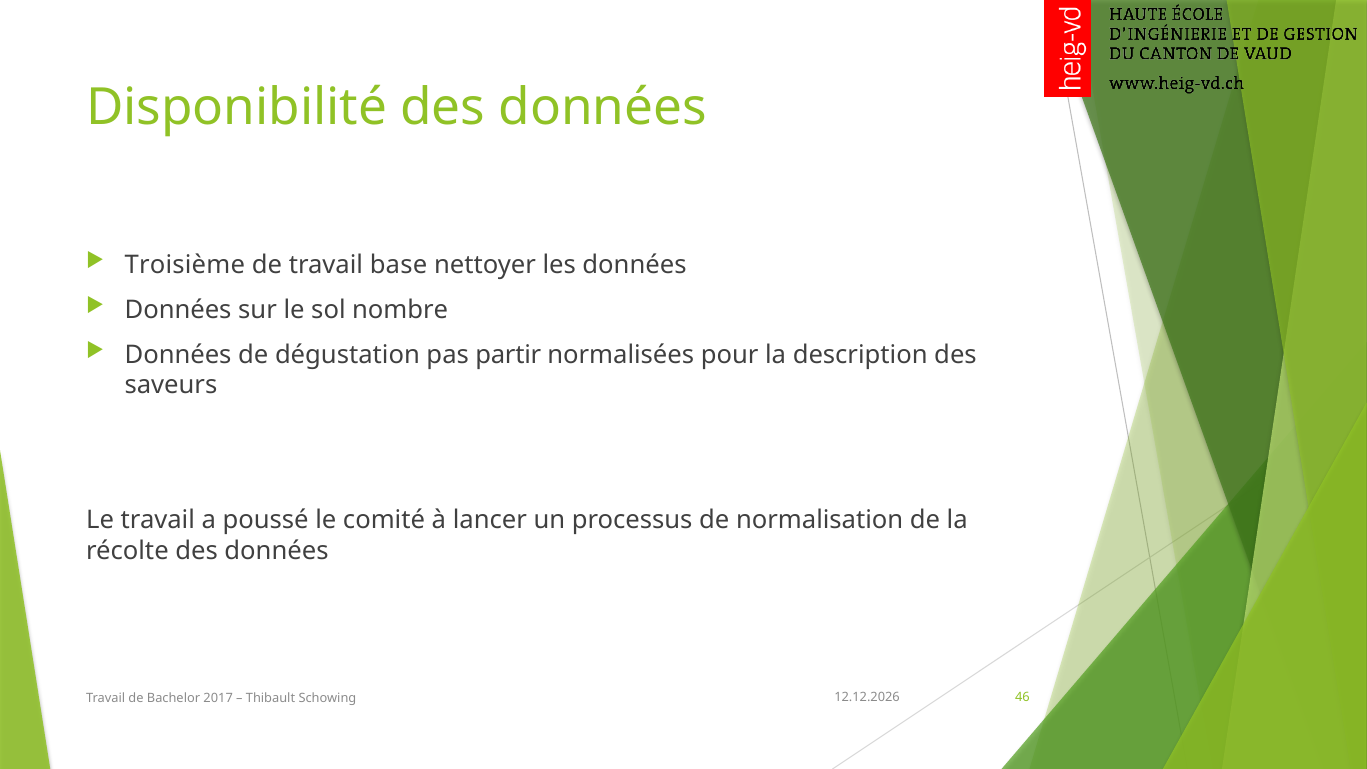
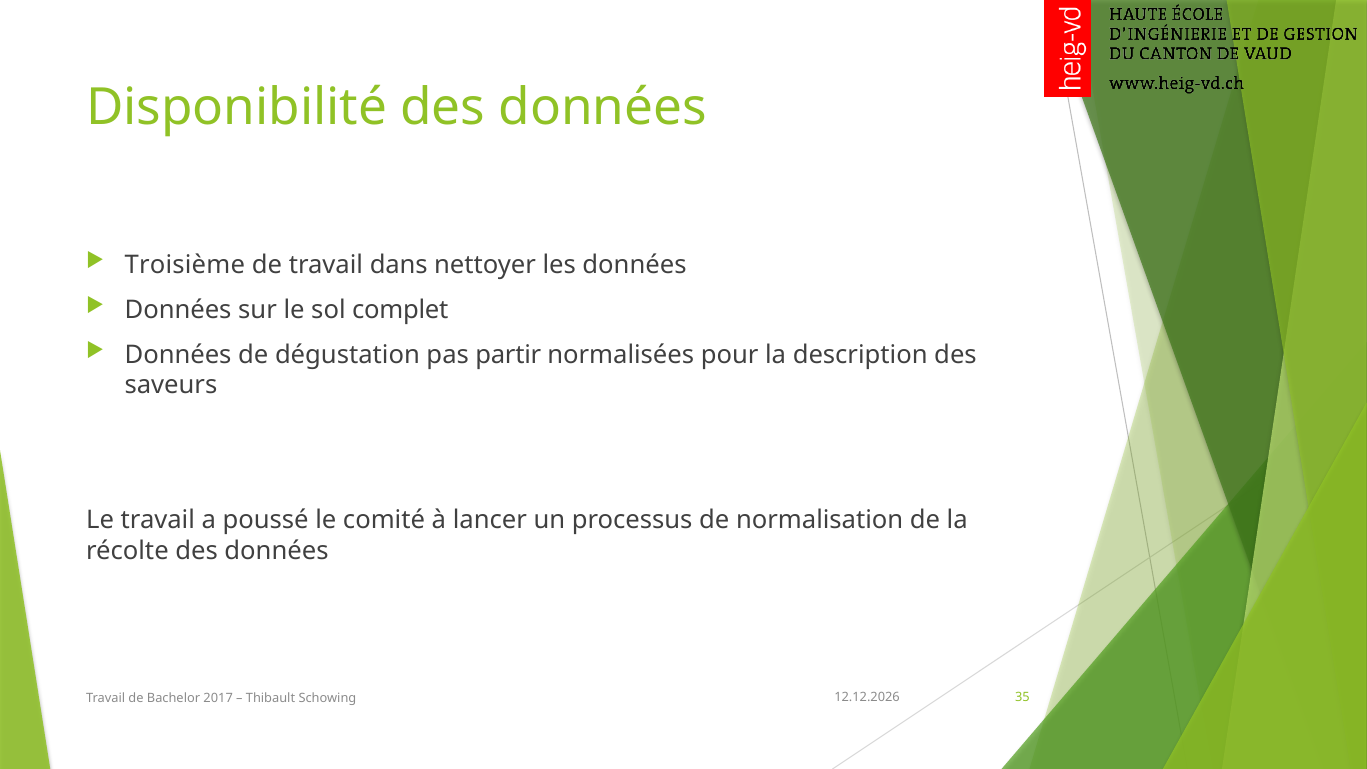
base: base -> dans
nombre: nombre -> complet
46: 46 -> 35
